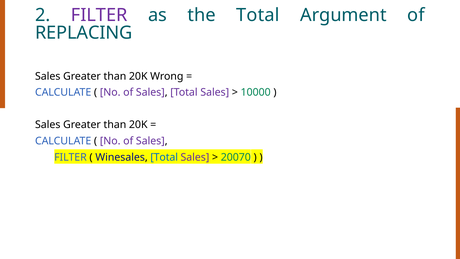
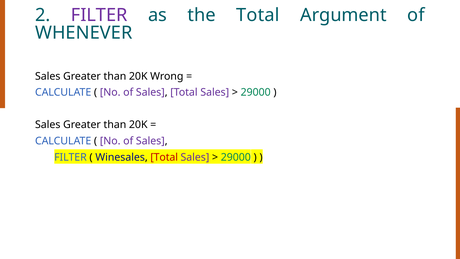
REPLACING: REPLACING -> WHENEVER
10000 at (256, 92): 10000 -> 29000
Total at (164, 157) colour: blue -> red
20070 at (236, 157): 20070 -> 29000
